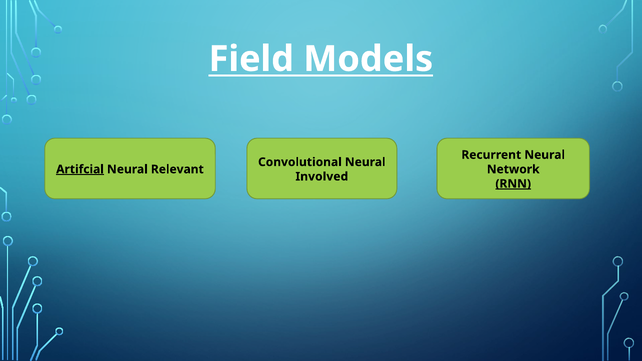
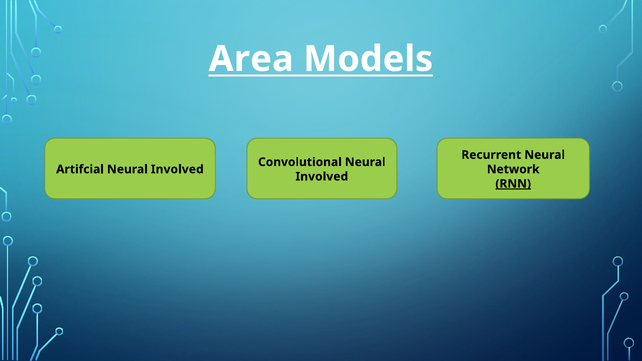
Field: Field -> Area
Artifcial underline: present -> none
Relevant at (177, 169): Relevant -> Involved
